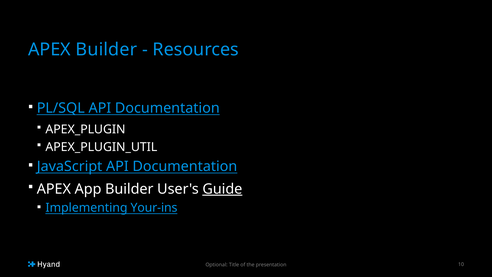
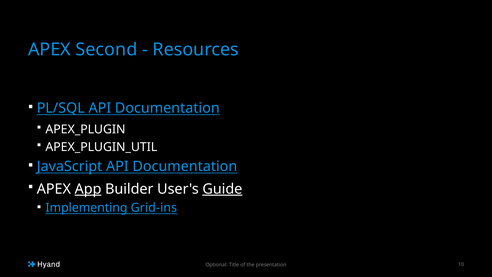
APEX Builder: Builder -> Second
App underline: none -> present
Your-ins: Your-ins -> Grid-ins
